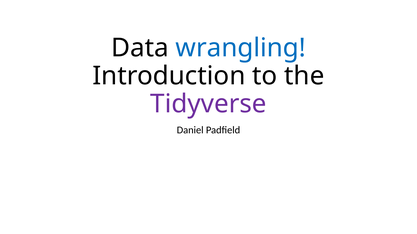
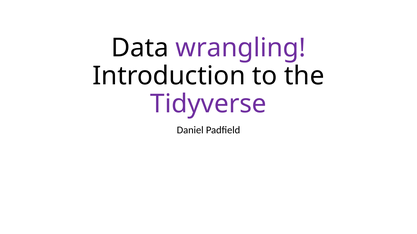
wrangling colour: blue -> purple
